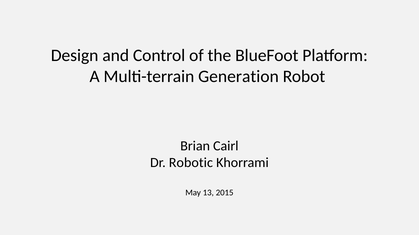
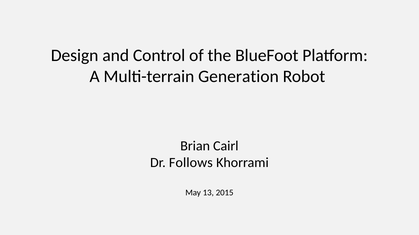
Robotic: Robotic -> Follows
